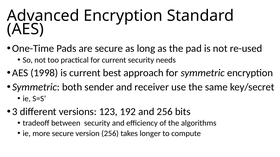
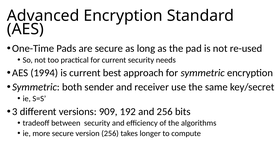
1998: 1998 -> 1994
123: 123 -> 909
